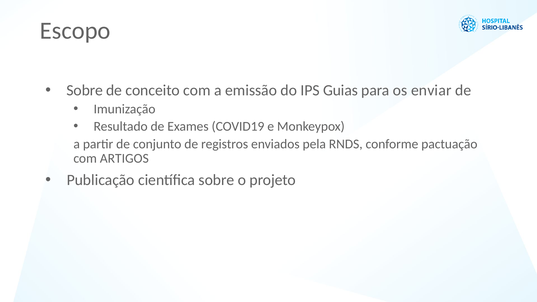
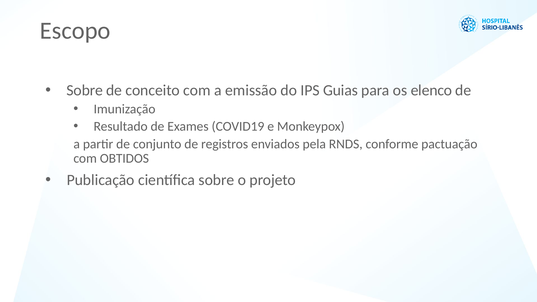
enviar: enviar -> elenco
ARTIGOS: ARTIGOS -> OBTIDOS
